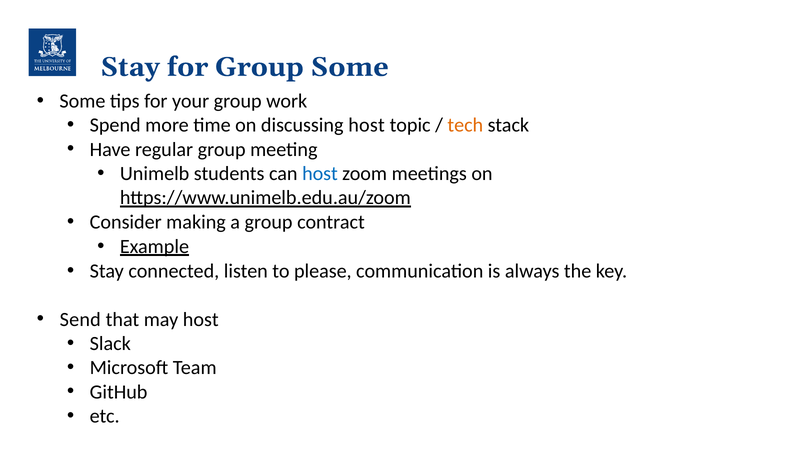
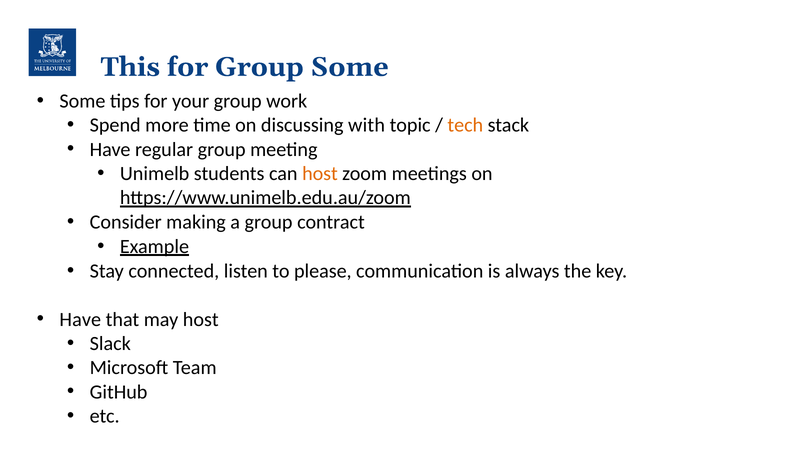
Stay at (130, 67): Stay -> This
discussing host: host -> with
host at (320, 174) colour: blue -> orange
Send at (80, 320): Send -> Have
